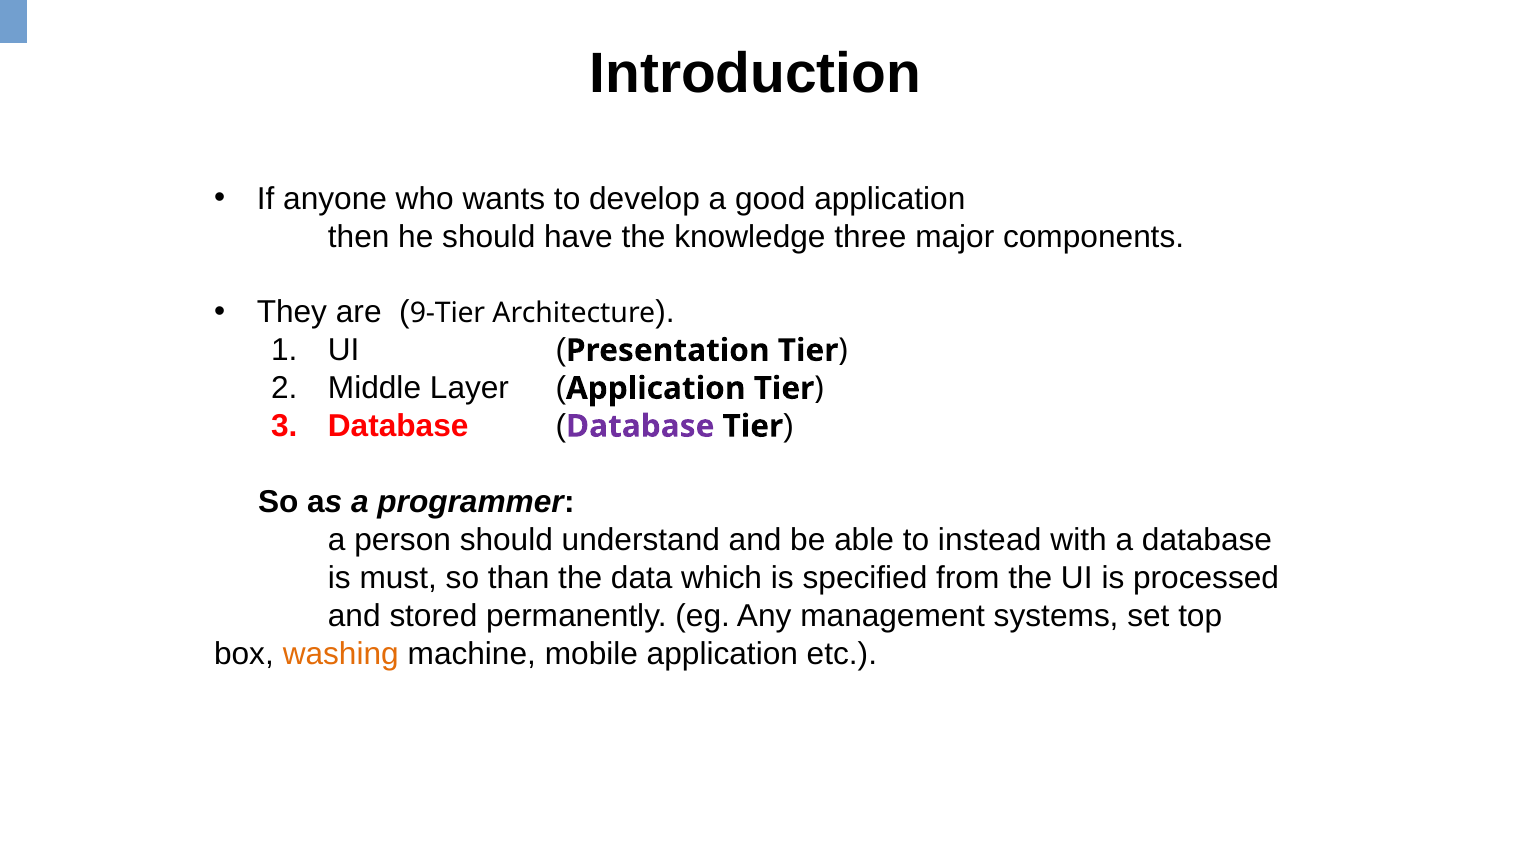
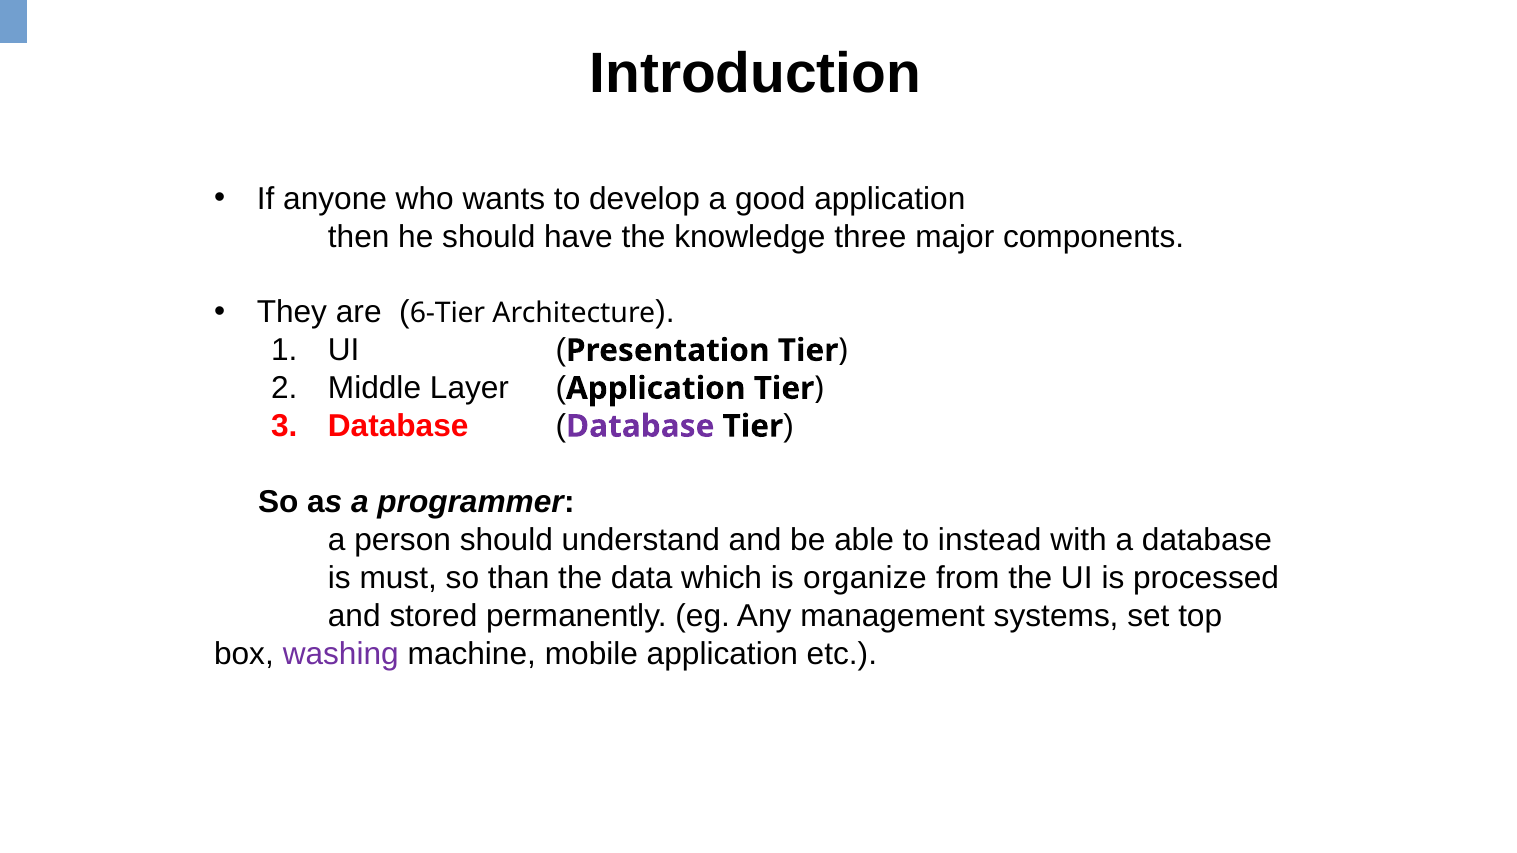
9-Tier: 9-Tier -> 6-Tier
specified: specified -> organize
washing colour: orange -> purple
